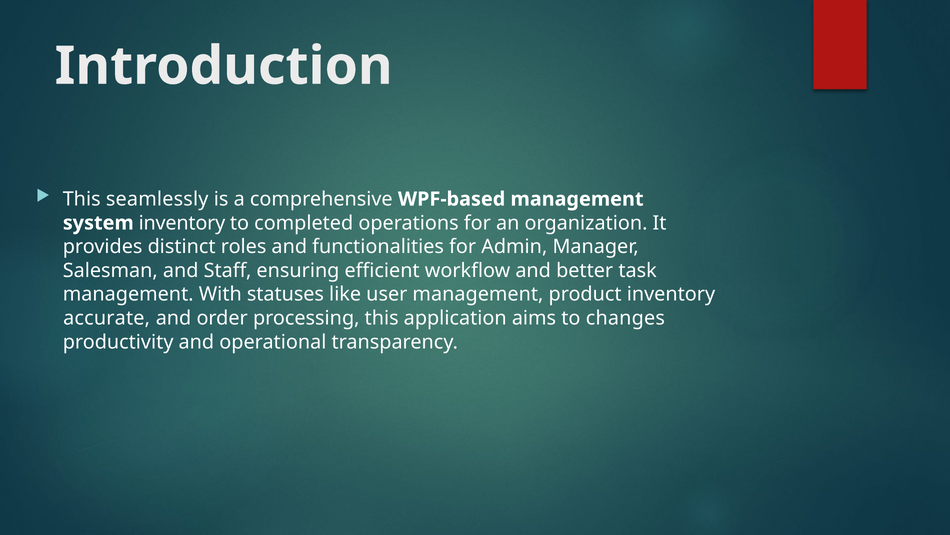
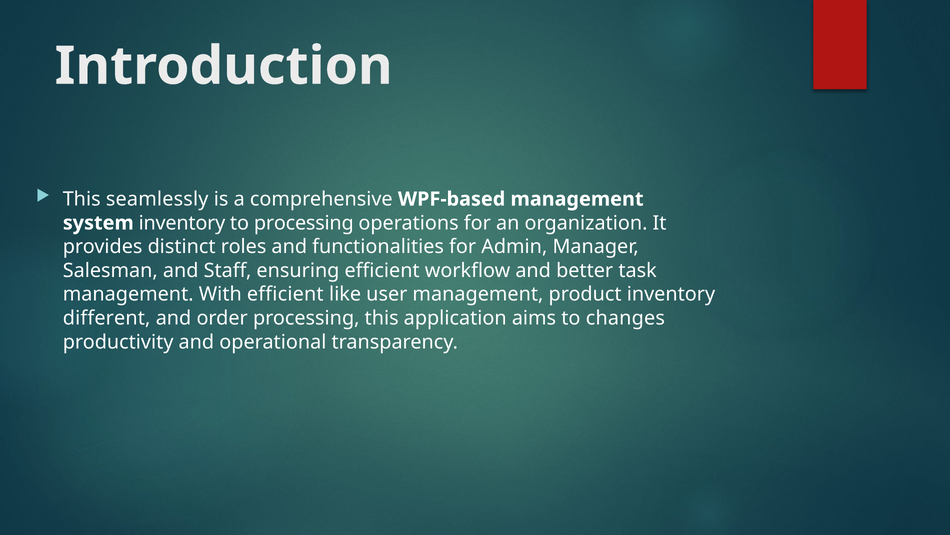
to completed: completed -> processing
With statuses: statuses -> efficient
accurate: accurate -> different
